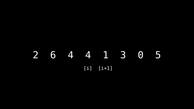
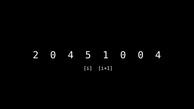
2 6: 6 -> 0
4 4: 4 -> 5
1 3: 3 -> 0
5 at (158, 55): 5 -> 4
